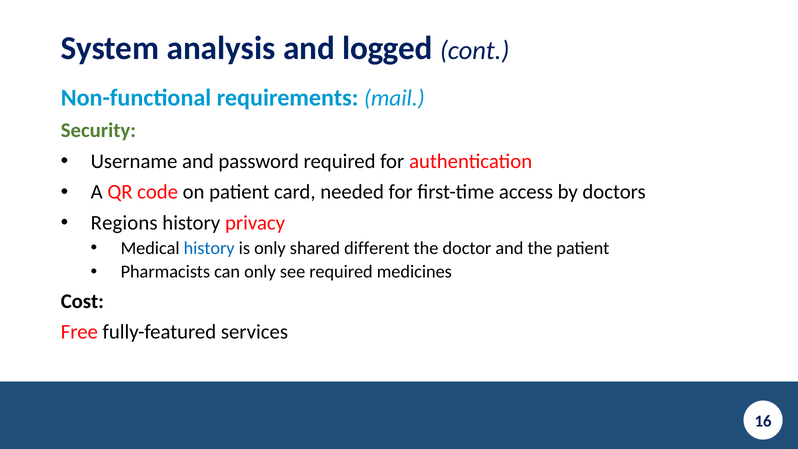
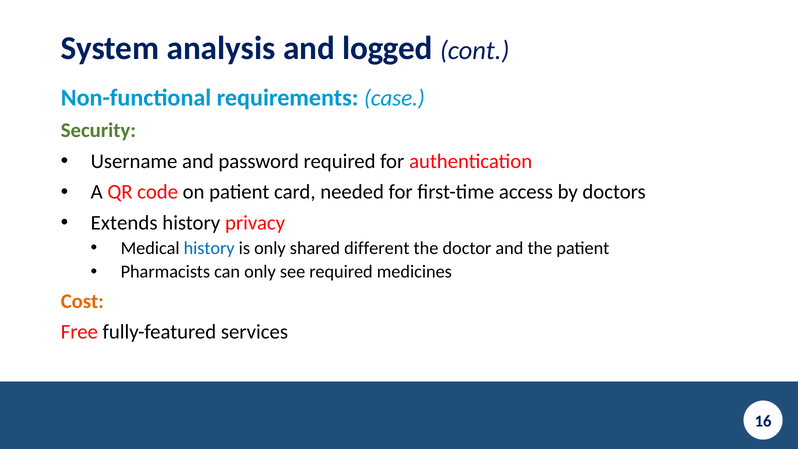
mail: mail -> case
Regions: Regions -> Extends
Cost colour: black -> orange
